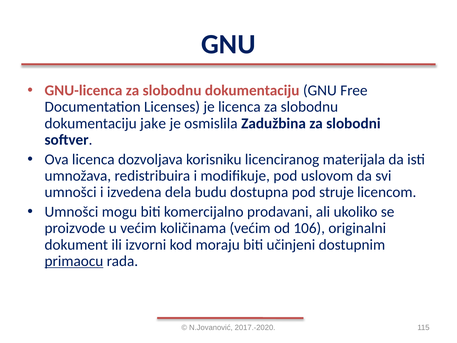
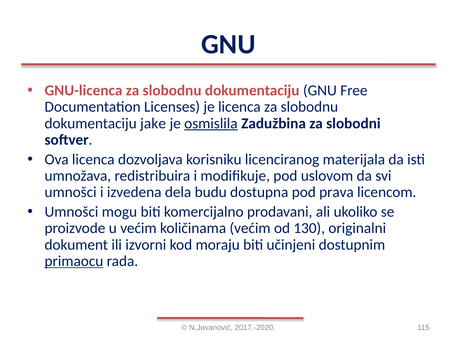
osmislila underline: none -> present
struje: struje -> prava
106: 106 -> 130
